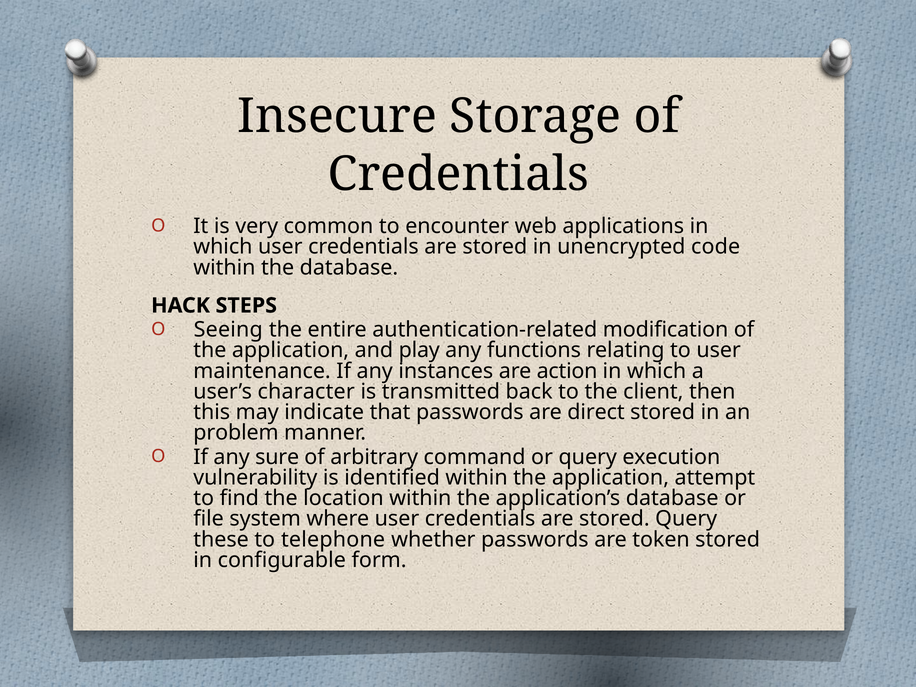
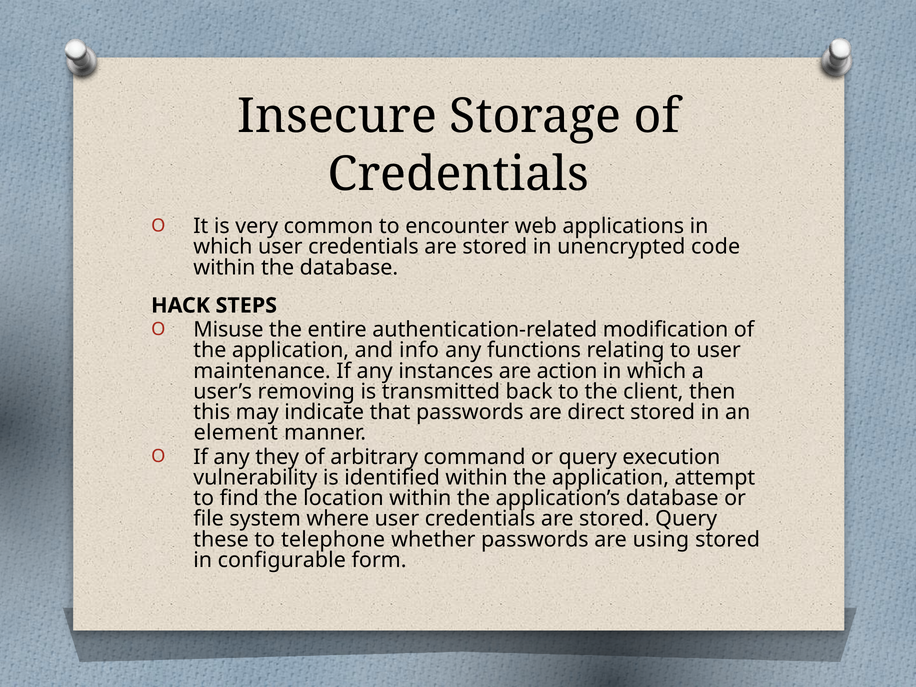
Seeing: Seeing -> Misuse
play: play -> info
character: character -> removing
problem: problem -> element
sure: sure -> they
token: token -> using
